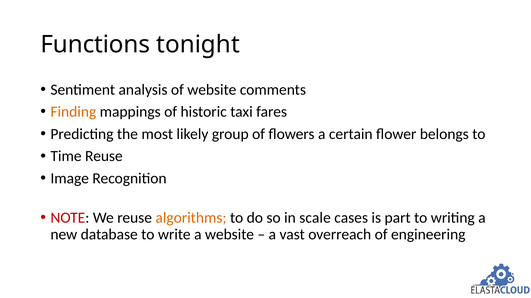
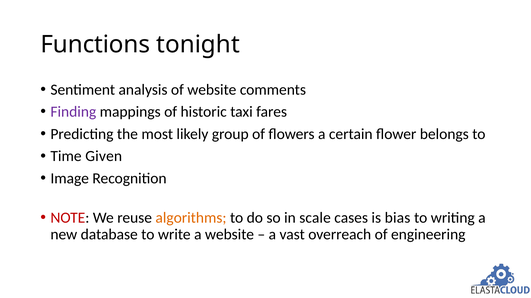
Finding colour: orange -> purple
Time Reuse: Reuse -> Given
part: part -> bias
